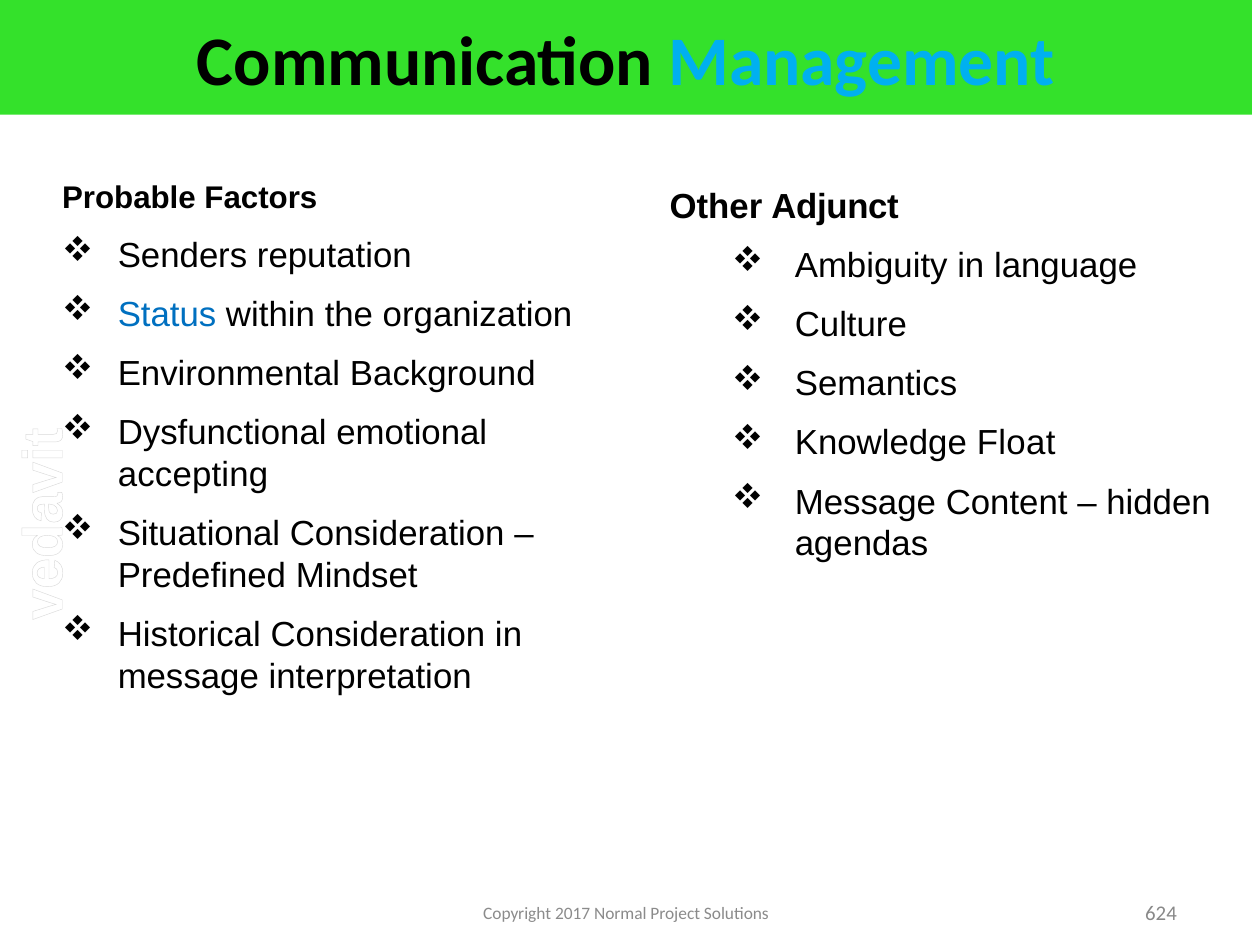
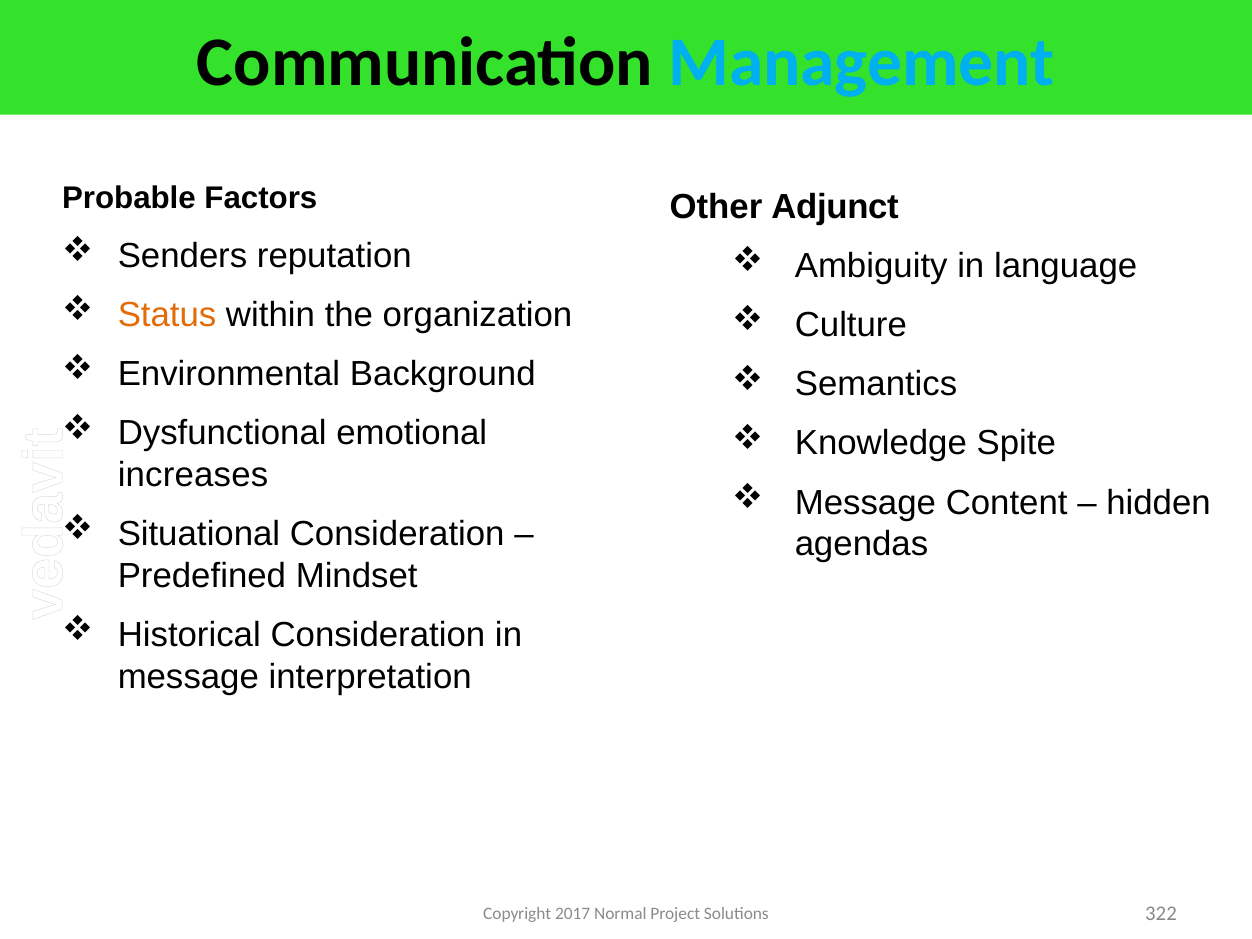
Status colour: blue -> orange
Float: Float -> Spite
accepting: accepting -> increases
624: 624 -> 322
